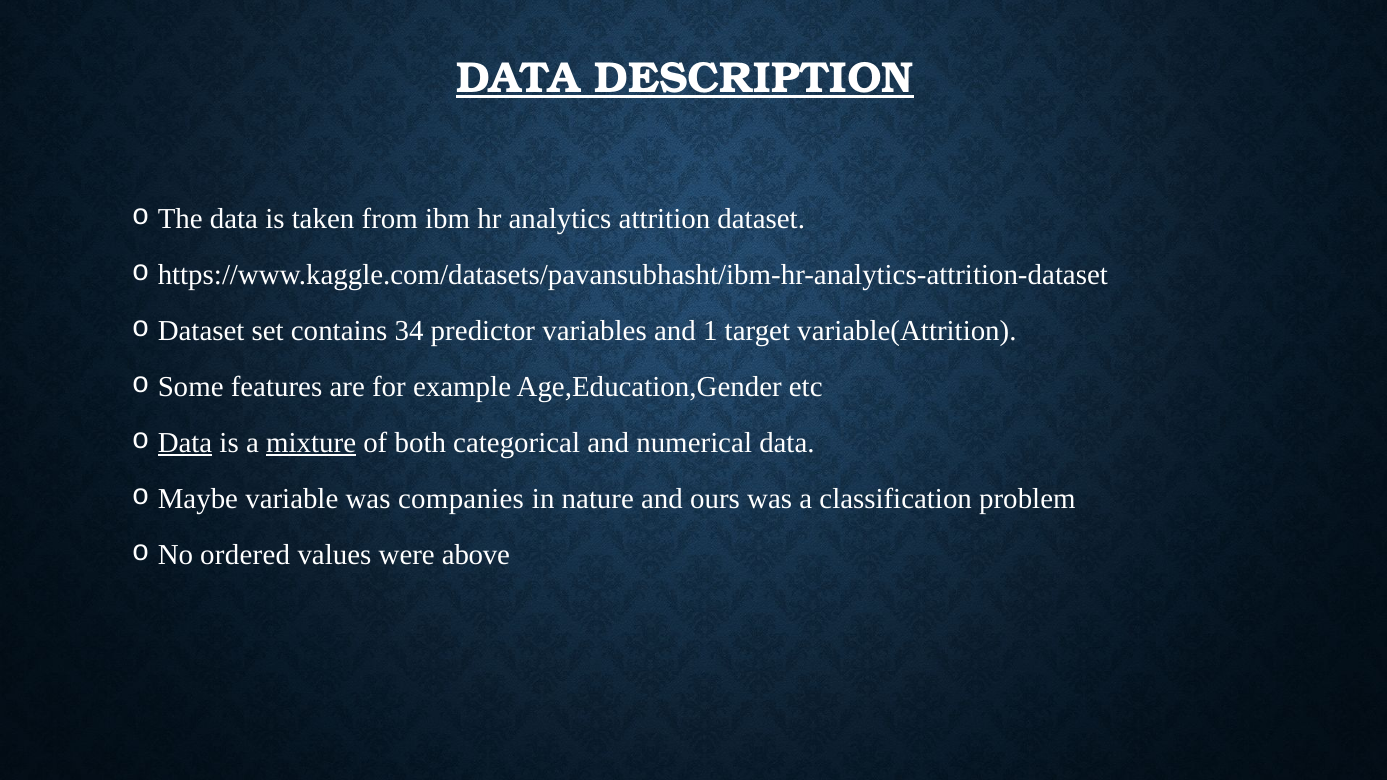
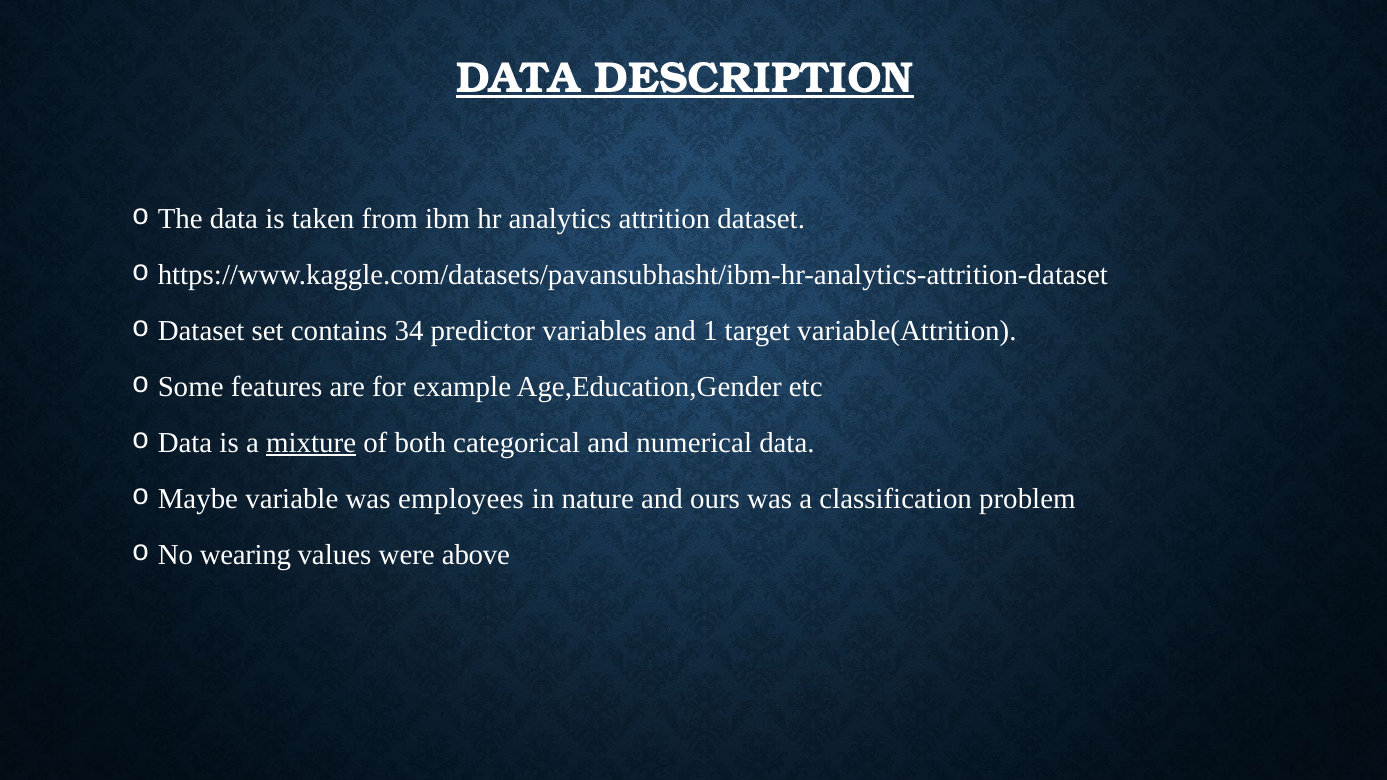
Data at (185, 443) underline: present -> none
companies: companies -> employees
ordered: ordered -> wearing
